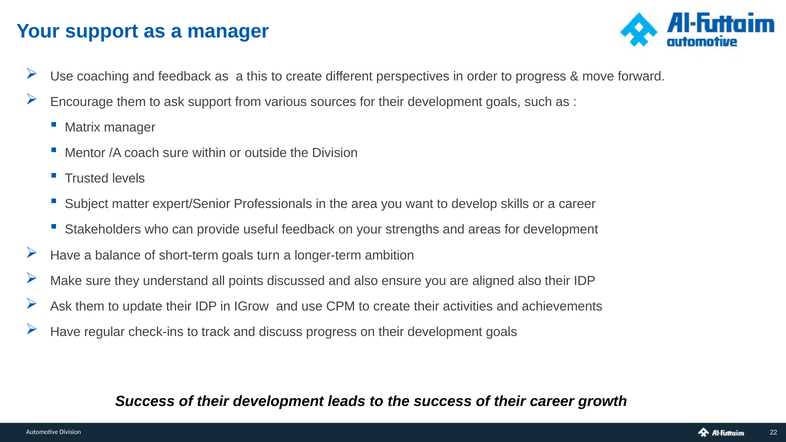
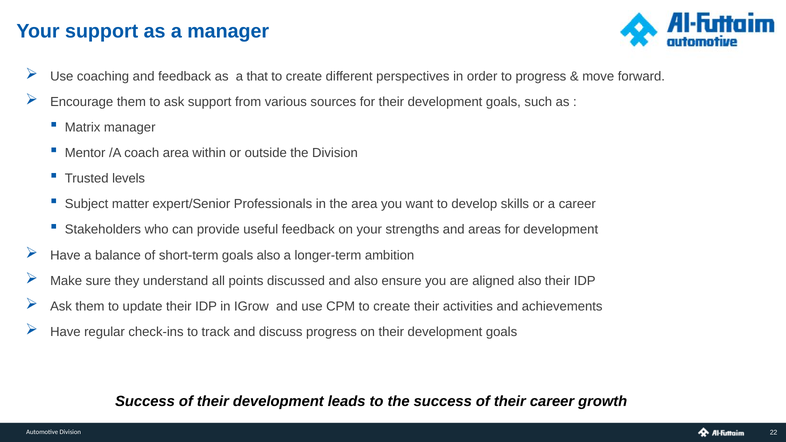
this: this -> that
coach sure: sure -> area
goals turn: turn -> also
